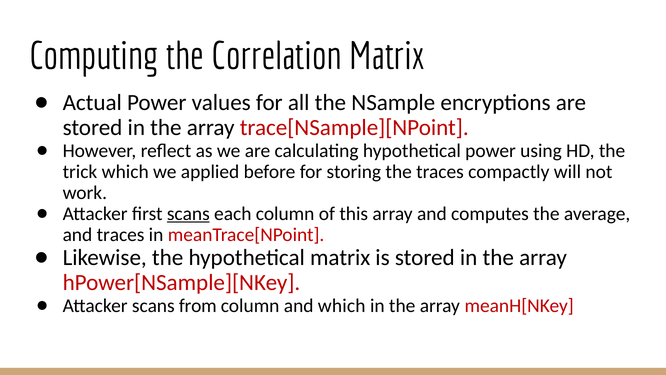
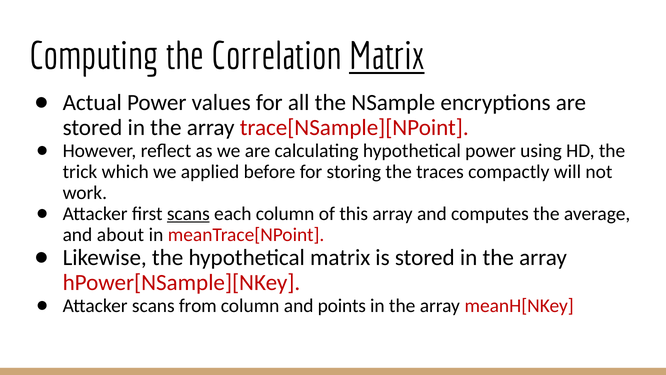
Matrix at (387, 56) underline: none -> present
and traces: traces -> about
and which: which -> points
